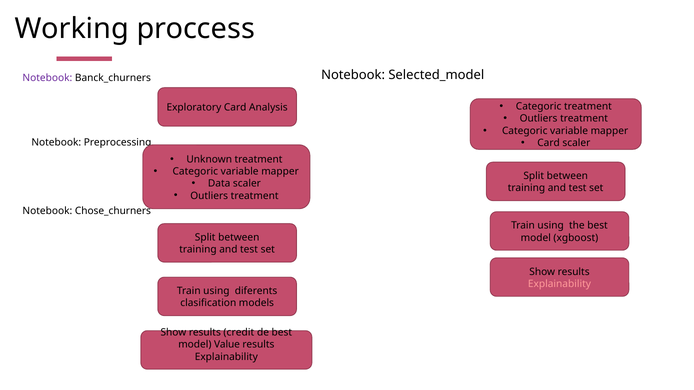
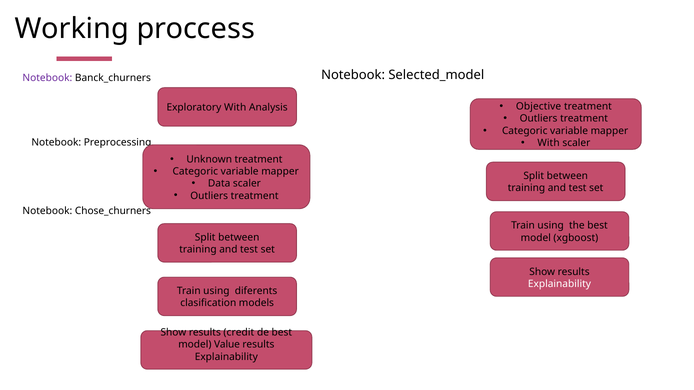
Categoric at (539, 107): Categoric -> Objective
Exploratory Card: Card -> With
Card at (549, 143): Card -> With
Explainability at (559, 284) colour: pink -> white
